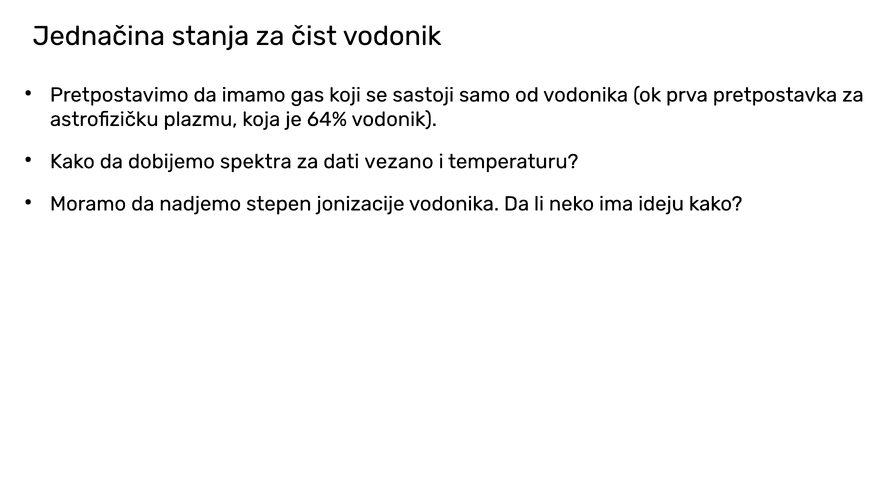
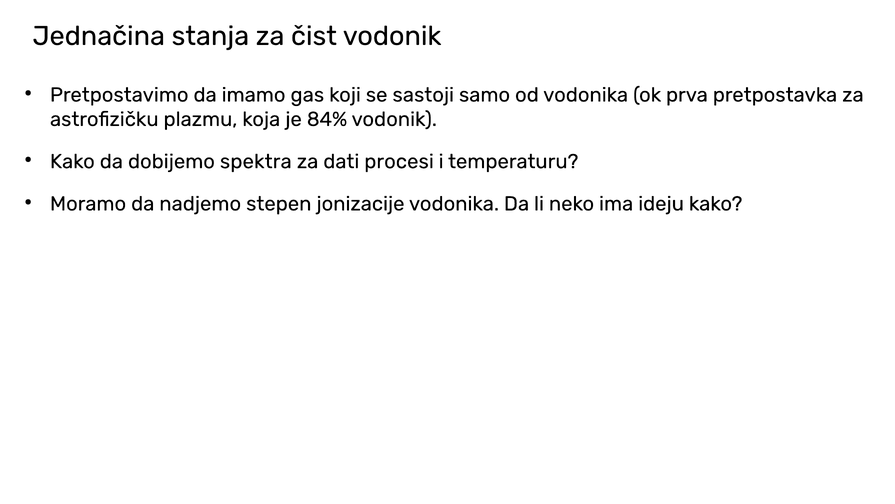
64%: 64% -> 84%
vezano: vezano -> procesi
